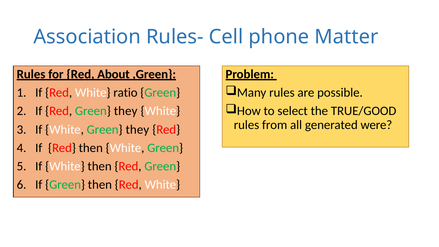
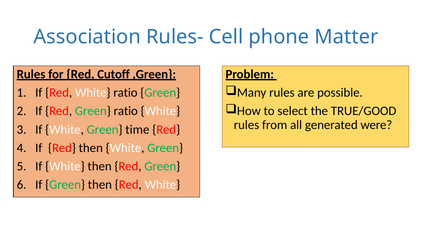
About: About -> Cutoff
Red Green they: they -> ratio
White Green they: they -> time
